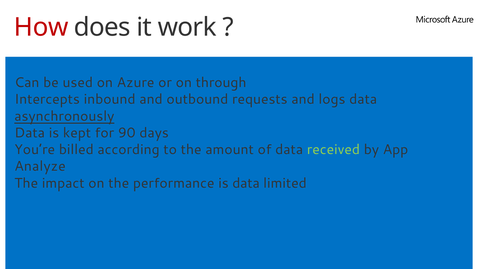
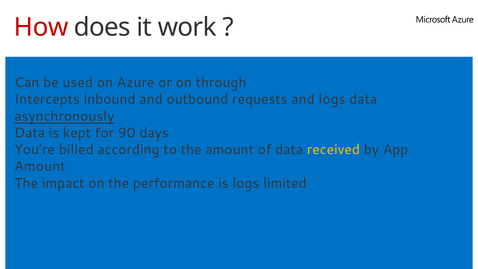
received colour: light green -> yellow
Analyze at (40, 166): Analyze -> Amount
is data: data -> logs
